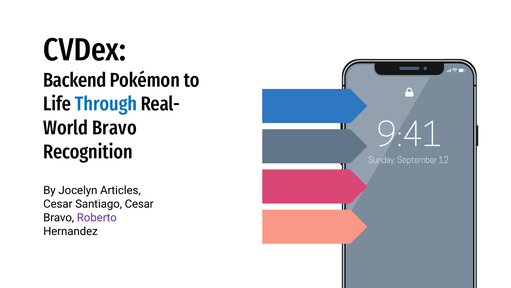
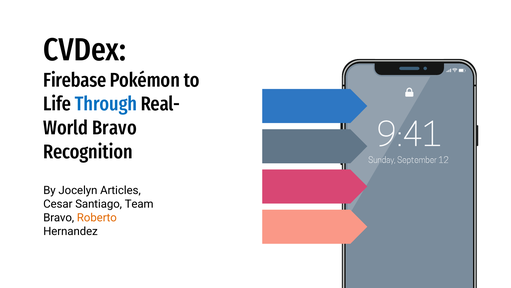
Backend: Backend -> Firebase
Santiago Cesar: Cesar -> Team
Roberto colour: purple -> orange
